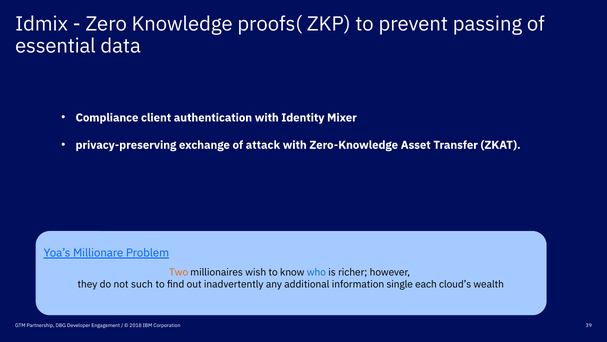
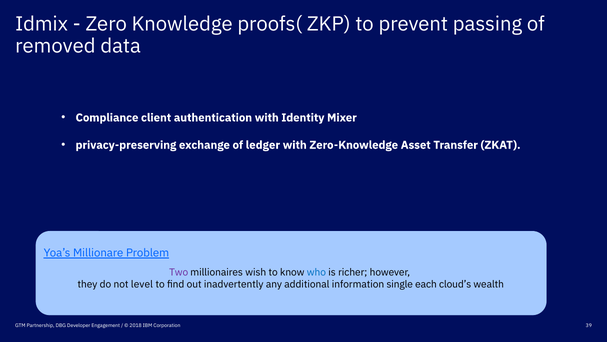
essential: essential -> removed
attack: attack -> ledger
Two colour: orange -> purple
such: such -> level
